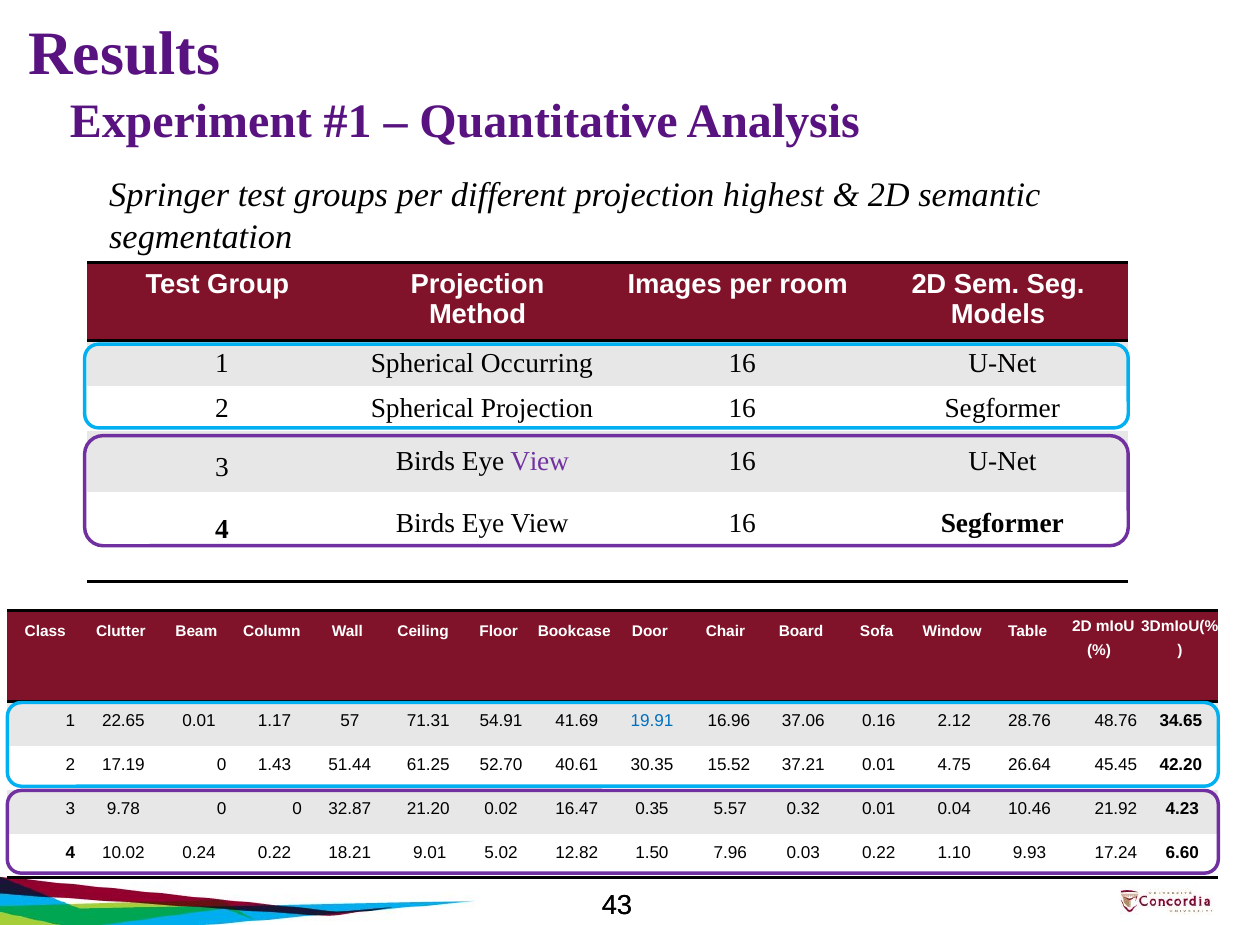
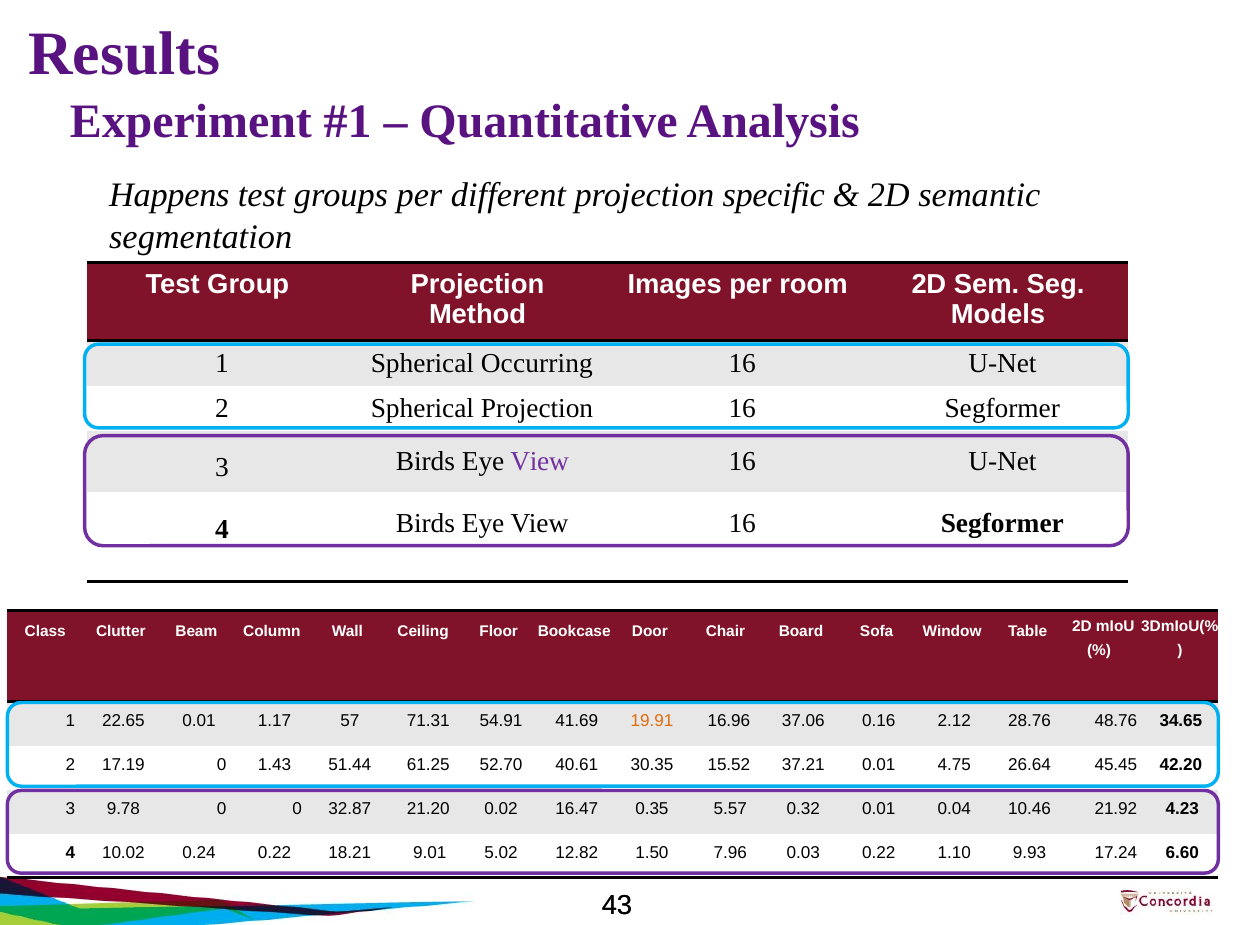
Springer: Springer -> Happens
highest: highest -> specific
19.91 colour: blue -> orange
